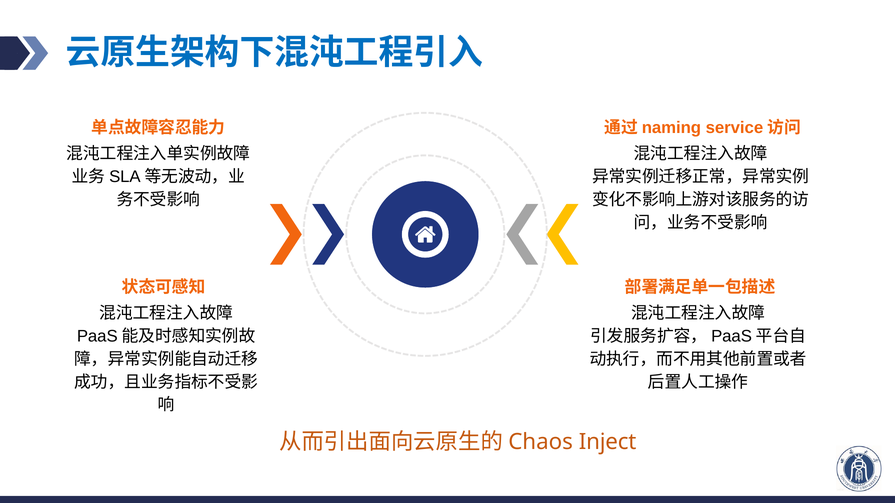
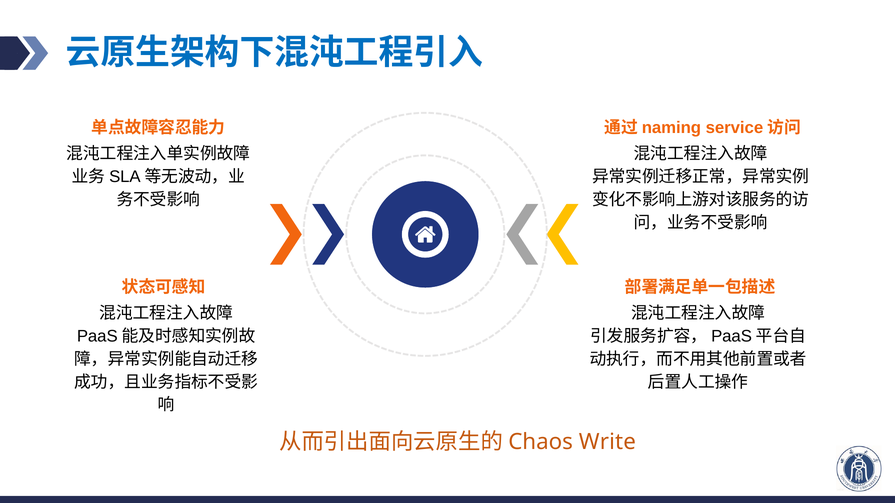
Inject: Inject -> Write
